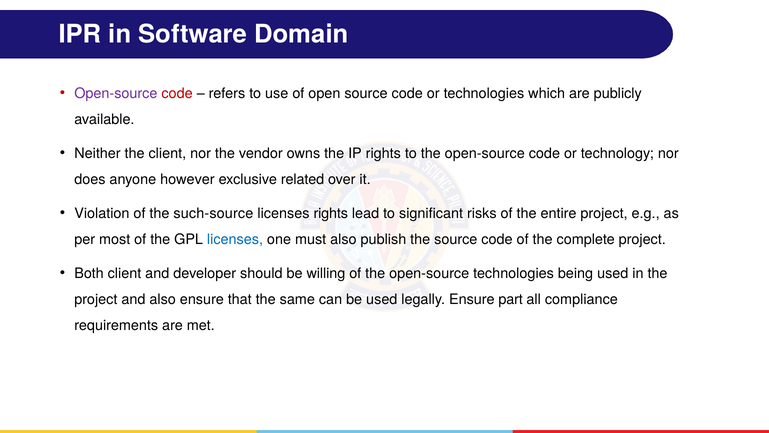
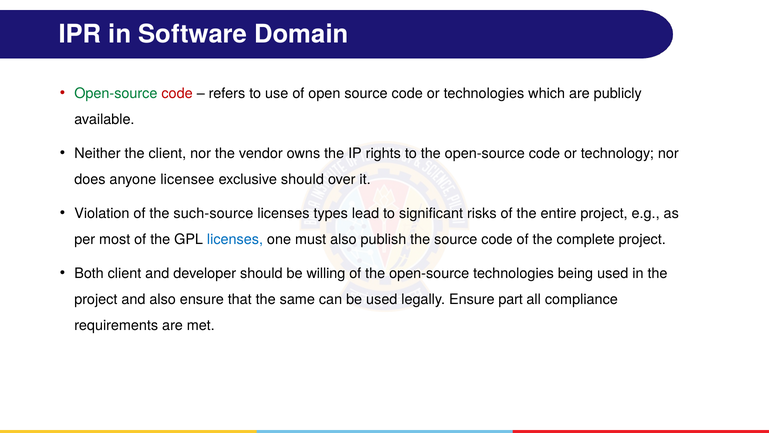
Open-source at (116, 93) colour: purple -> green
however: however -> licensee
exclusive related: related -> should
licenses rights: rights -> types
